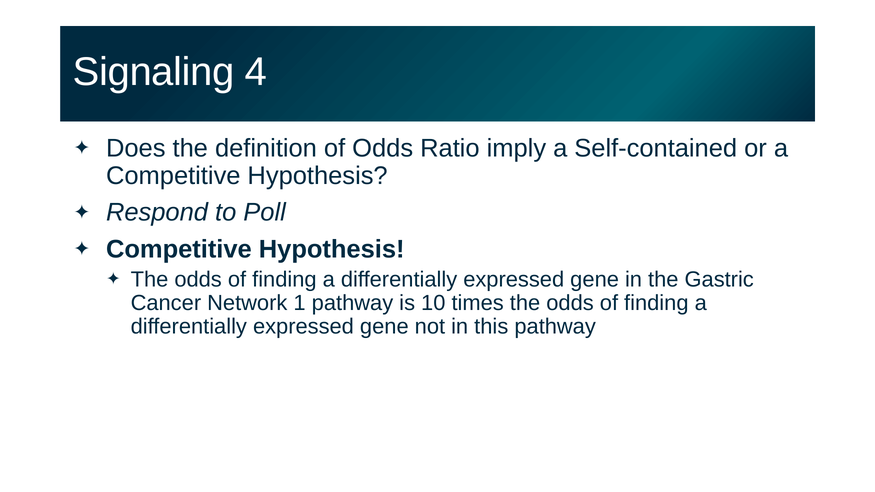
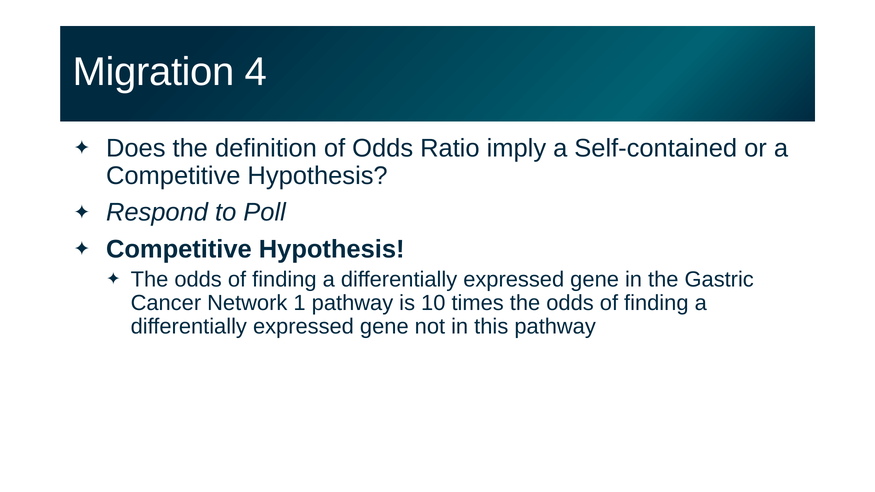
Signaling: Signaling -> Migration
